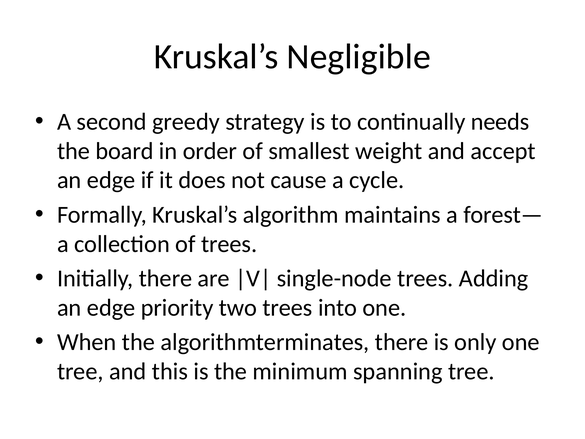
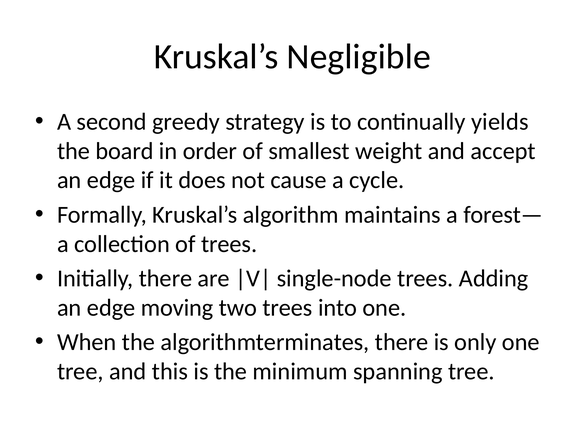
needs: needs -> yields
priority: priority -> moving
